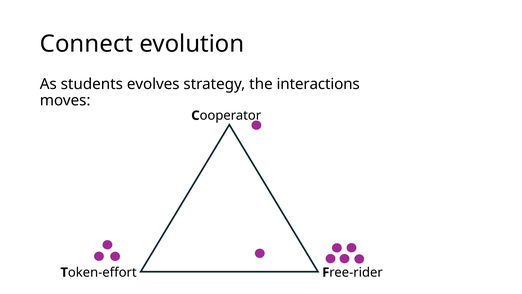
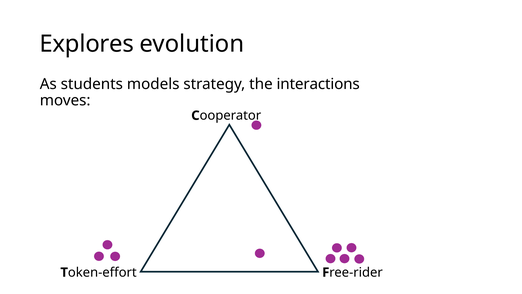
Connect: Connect -> Explores
evolves: evolves -> models
